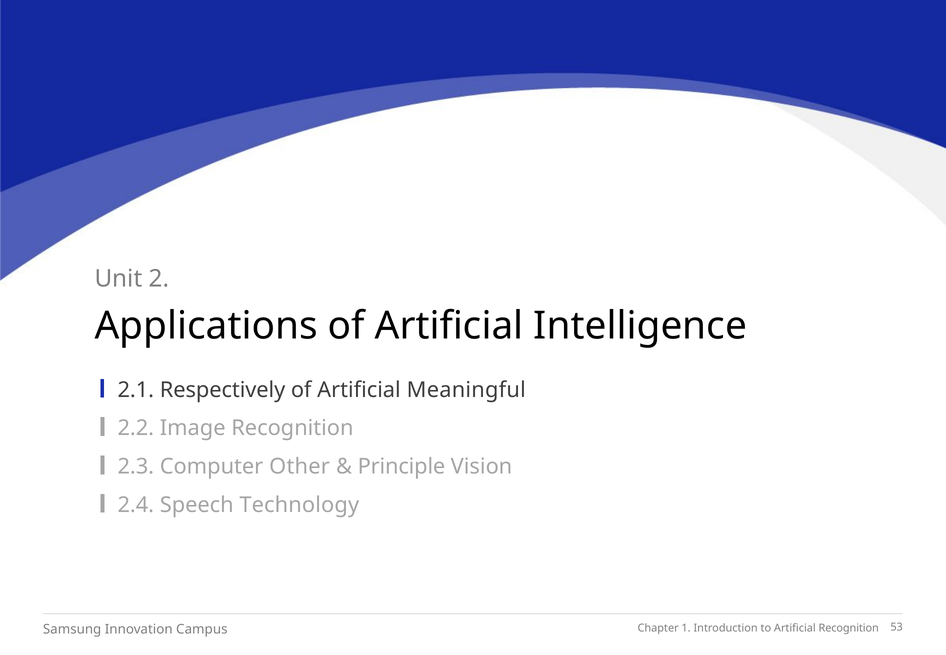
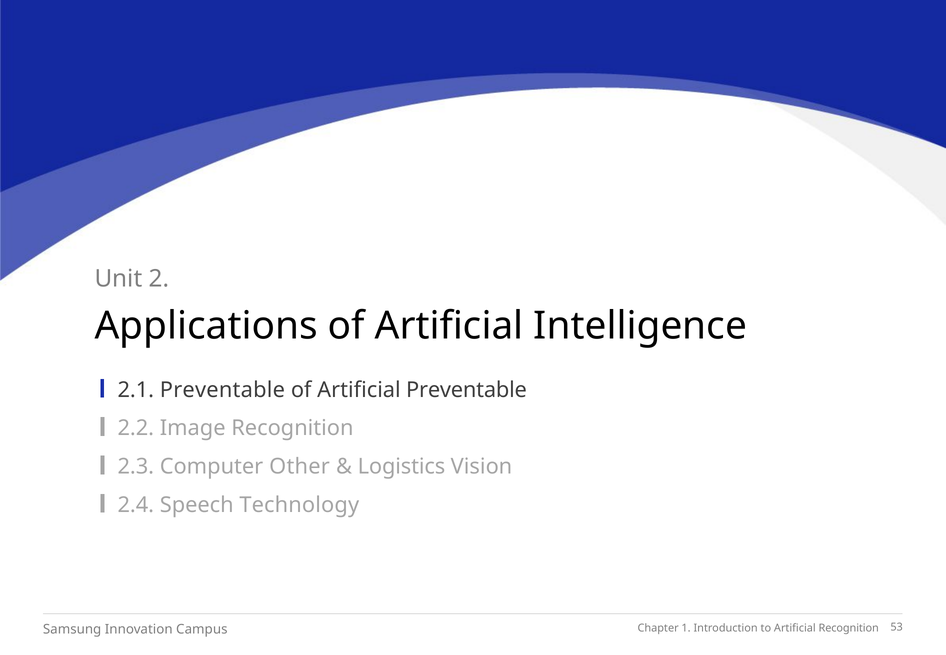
2.1 Respectively: Respectively -> Preventable
Artificial Meaningful: Meaningful -> Preventable
Principle: Principle -> Logistics
